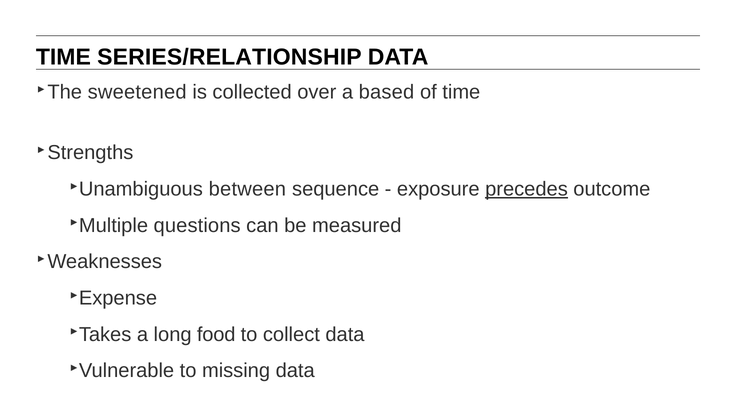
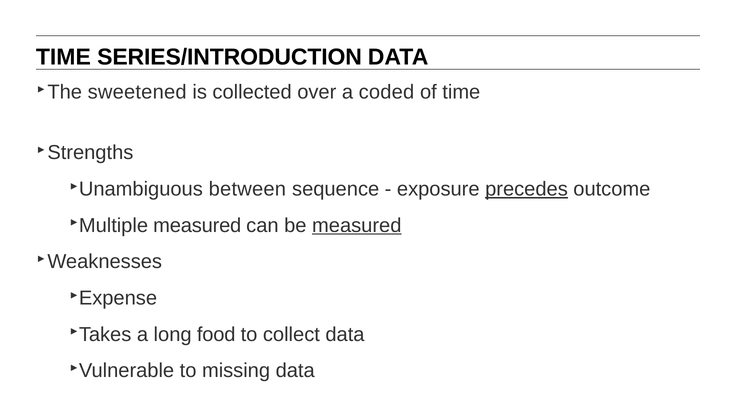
SERIES/RELATIONSHIP: SERIES/RELATIONSHIP -> SERIES/INTRODUCTION
based: based -> coded
questions at (197, 225): questions -> measured
measured at (357, 225) underline: none -> present
